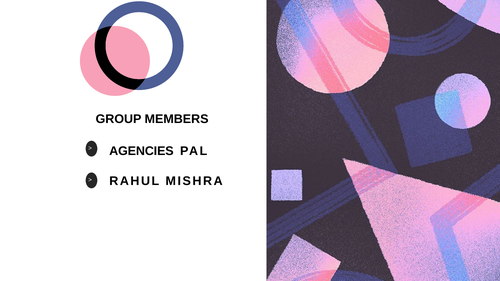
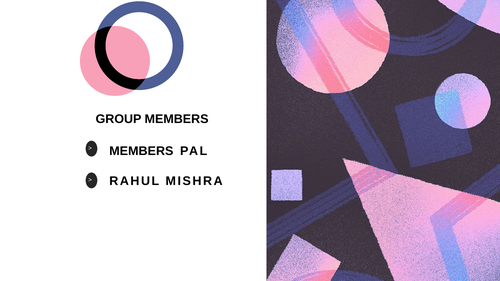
AGENCIES at (141, 151): AGENCIES -> MEMBERS
